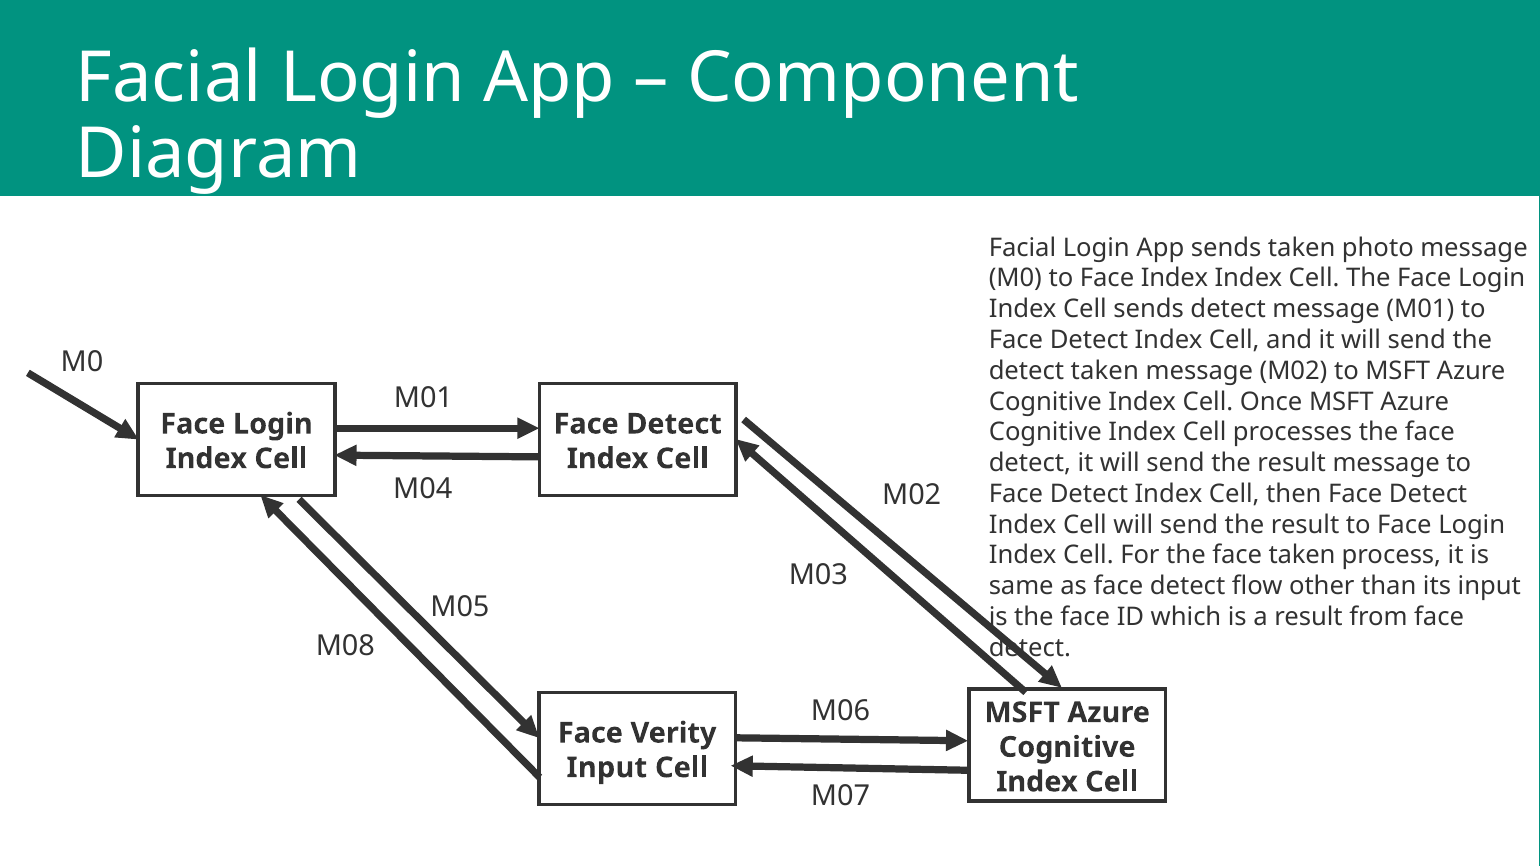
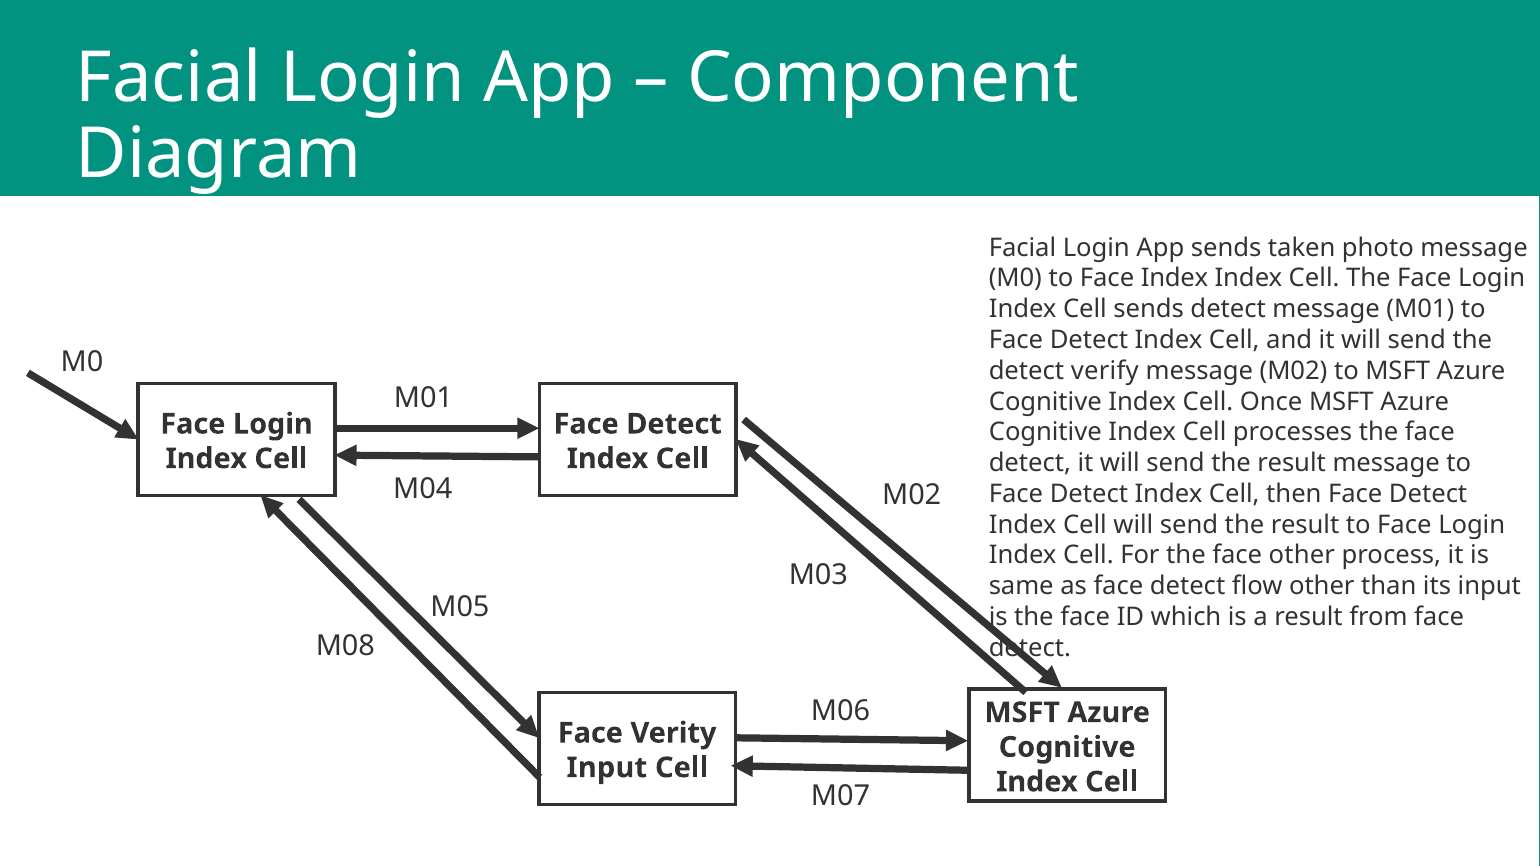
detect taken: taken -> verify
face taken: taken -> other
